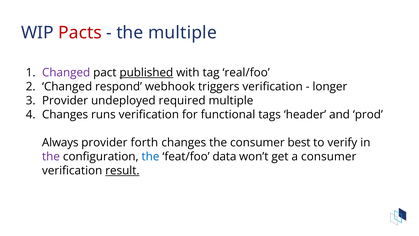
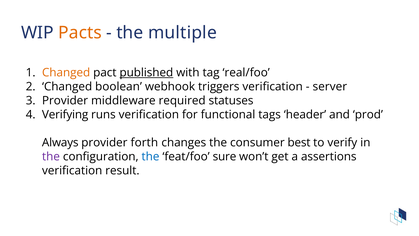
Pacts colour: red -> orange
Changed at (66, 72) colour: purple -> orange
respond: respond -> boolean
longer: longer -> server
undeployed: undeployed -> middleware
required multiple: multiple -> statuses
Changes at (65, 114): Changes -> Verifying
data: data -> sure
a consumer: consumer -> assertions
result underline: present -> none
